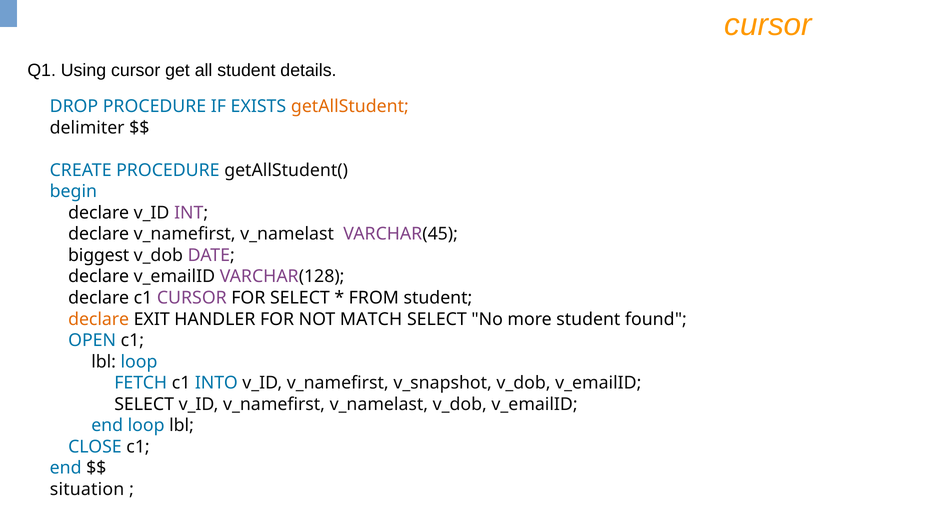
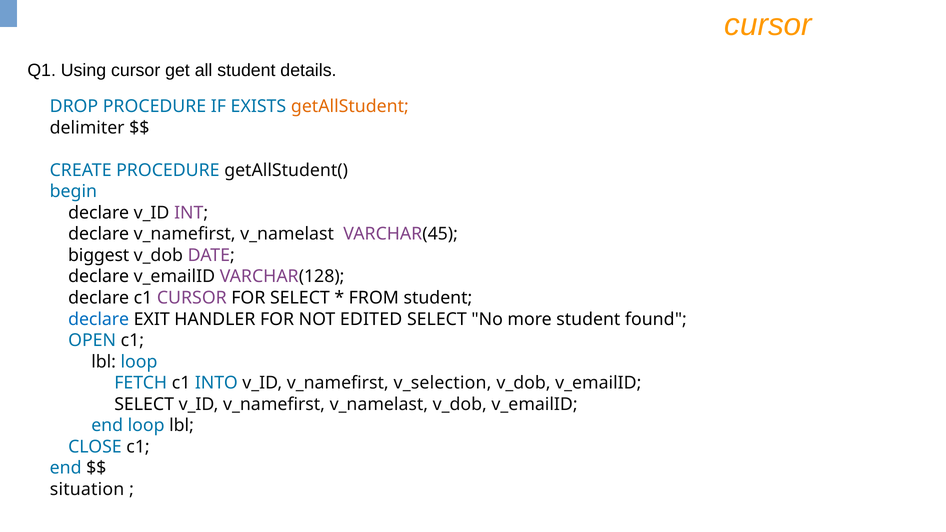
declare at (99, 319) colour: orange -> blue
MATCH: MATCH -> EDITED
v_snapshot: v_snapshot -> v_selection
